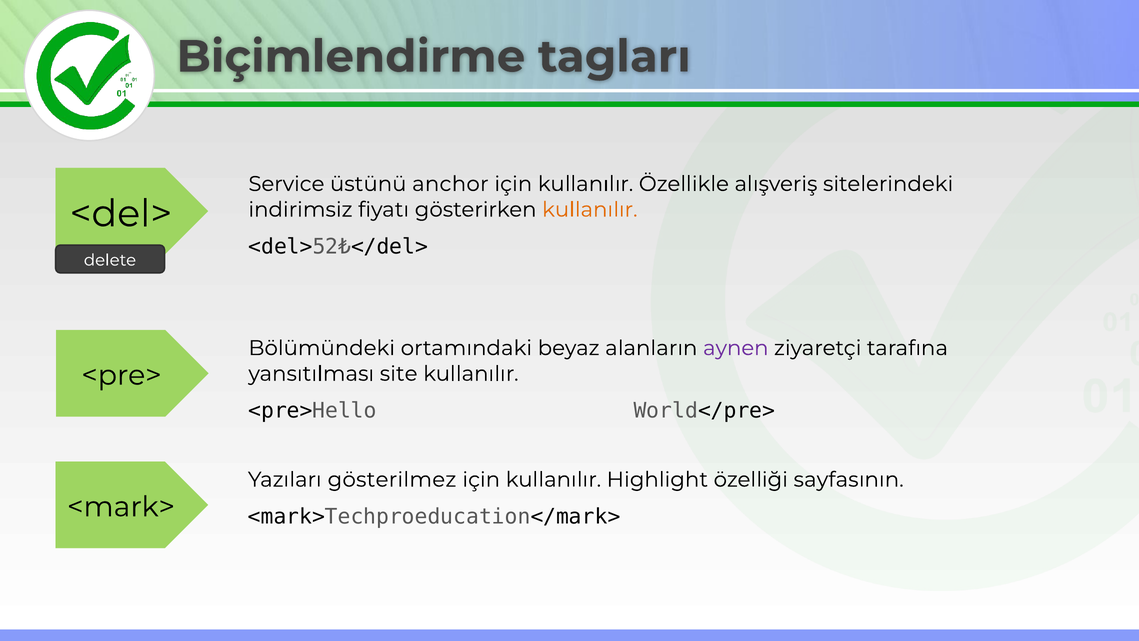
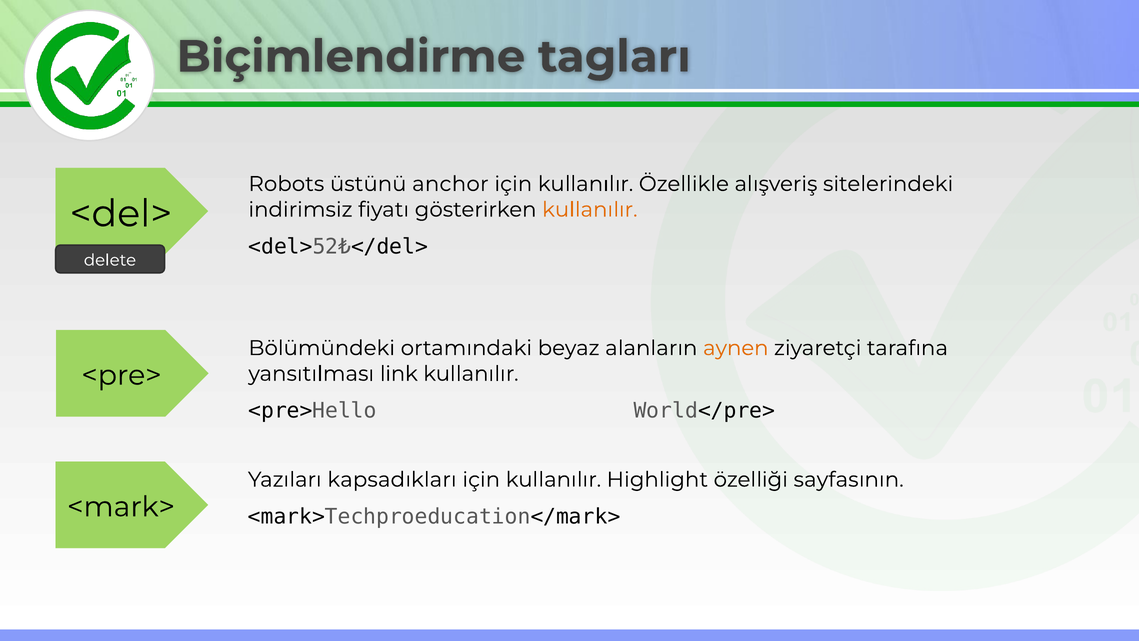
Service: Service -> Robots
aynen colour: purple -> orange
site: site -> link
gösterilmez: gösterilmez -> kapsadıkları
